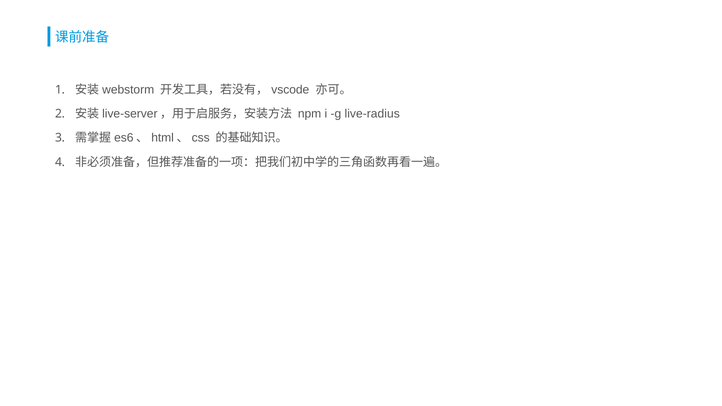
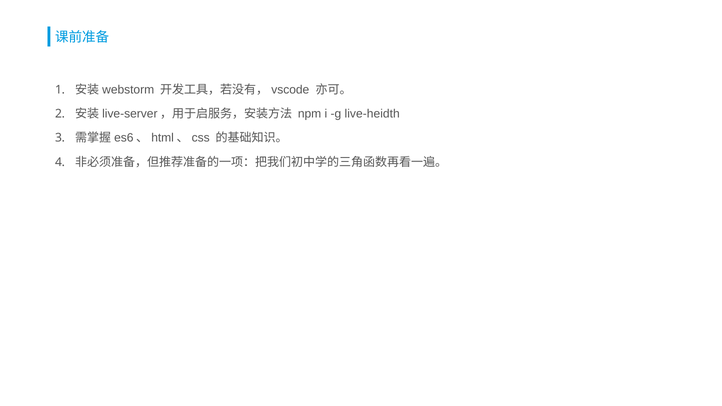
live-radius: live-radius -> live-heidth
